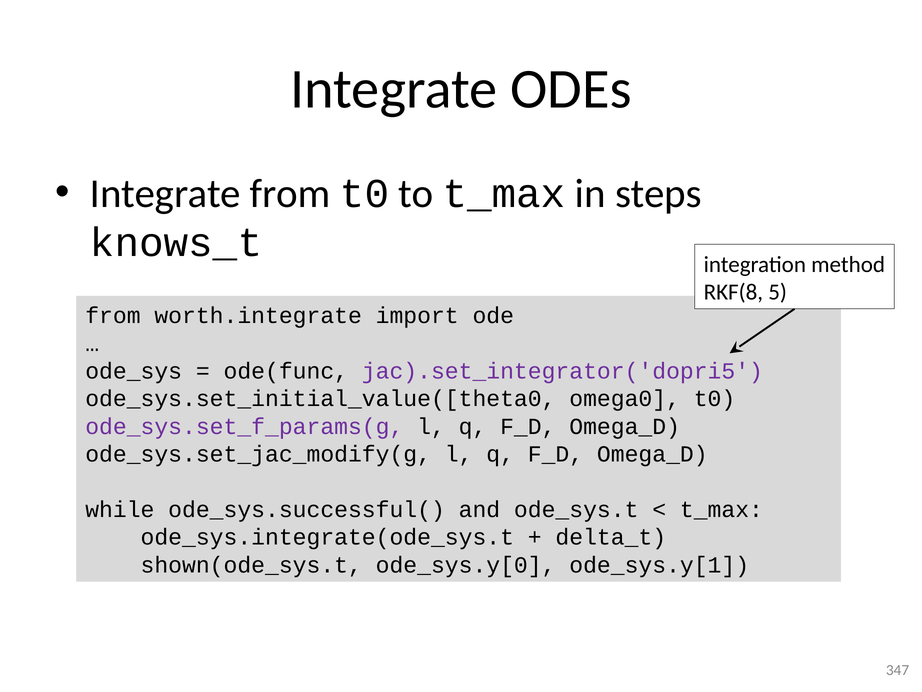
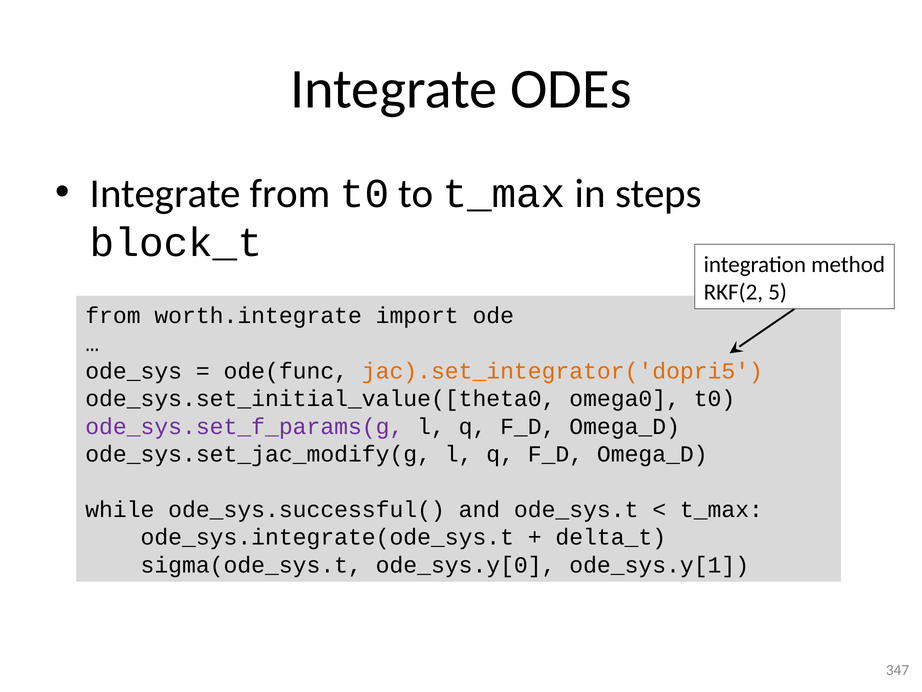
knows_t: knows_t -> block_t
RKF(8: RKF(8 -> RKF(2
jac).set_integrator('dopri5 colour: purple -> orange
shown(ode_sys.t: shown(ode_sys.t -> sigma(ode_sys.t
